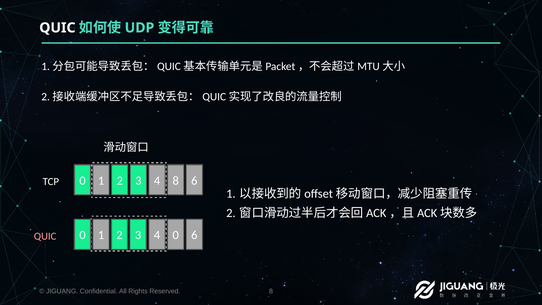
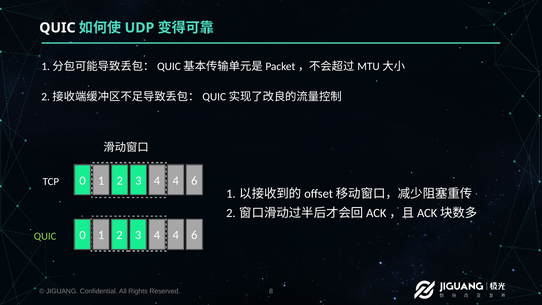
8 at (176, 181): 8 -> 4
0 at (176, 235): 0 -> 4
QUIC at (45, 236) colour: pink -> light green
